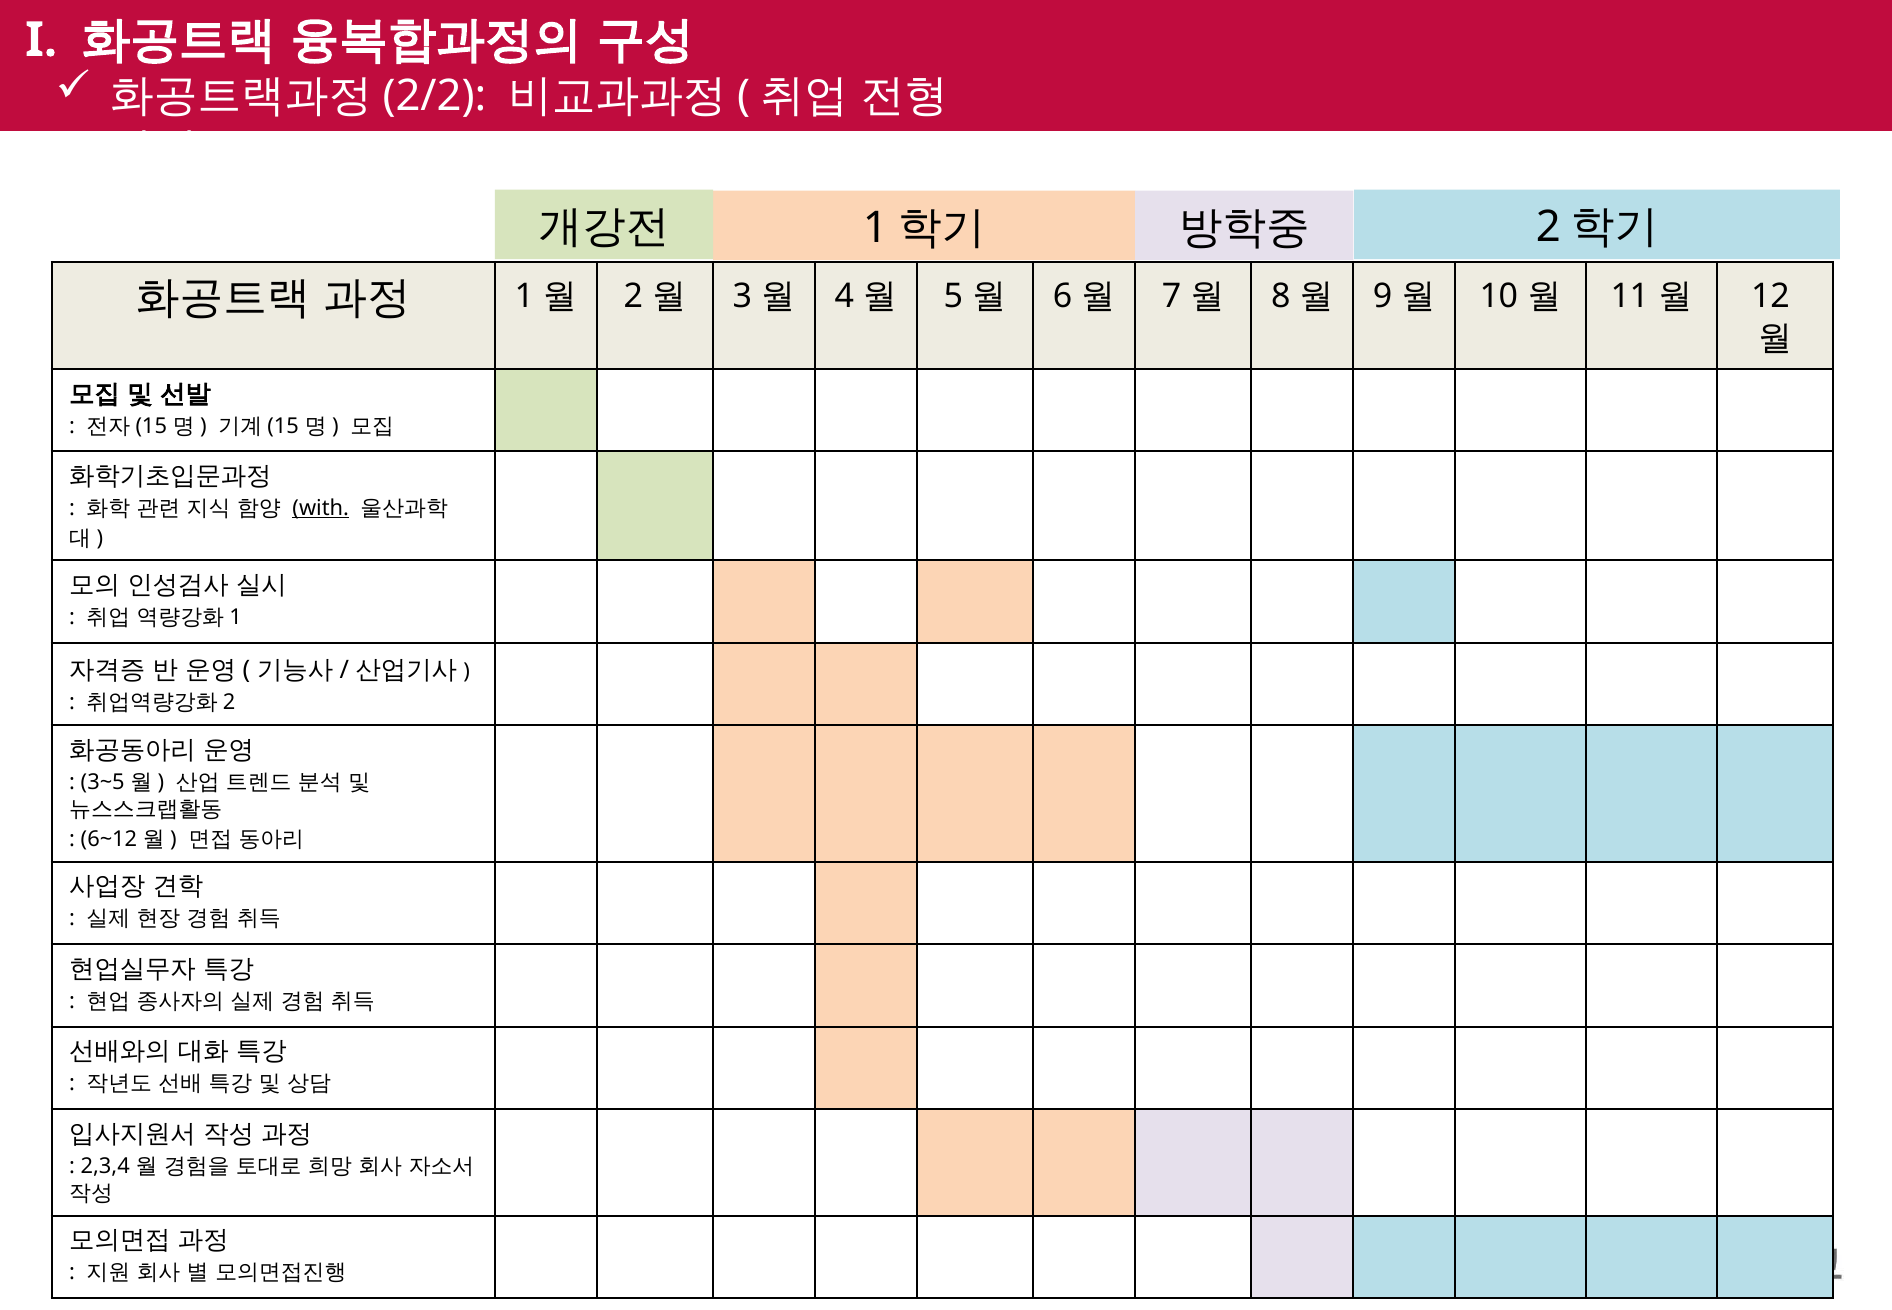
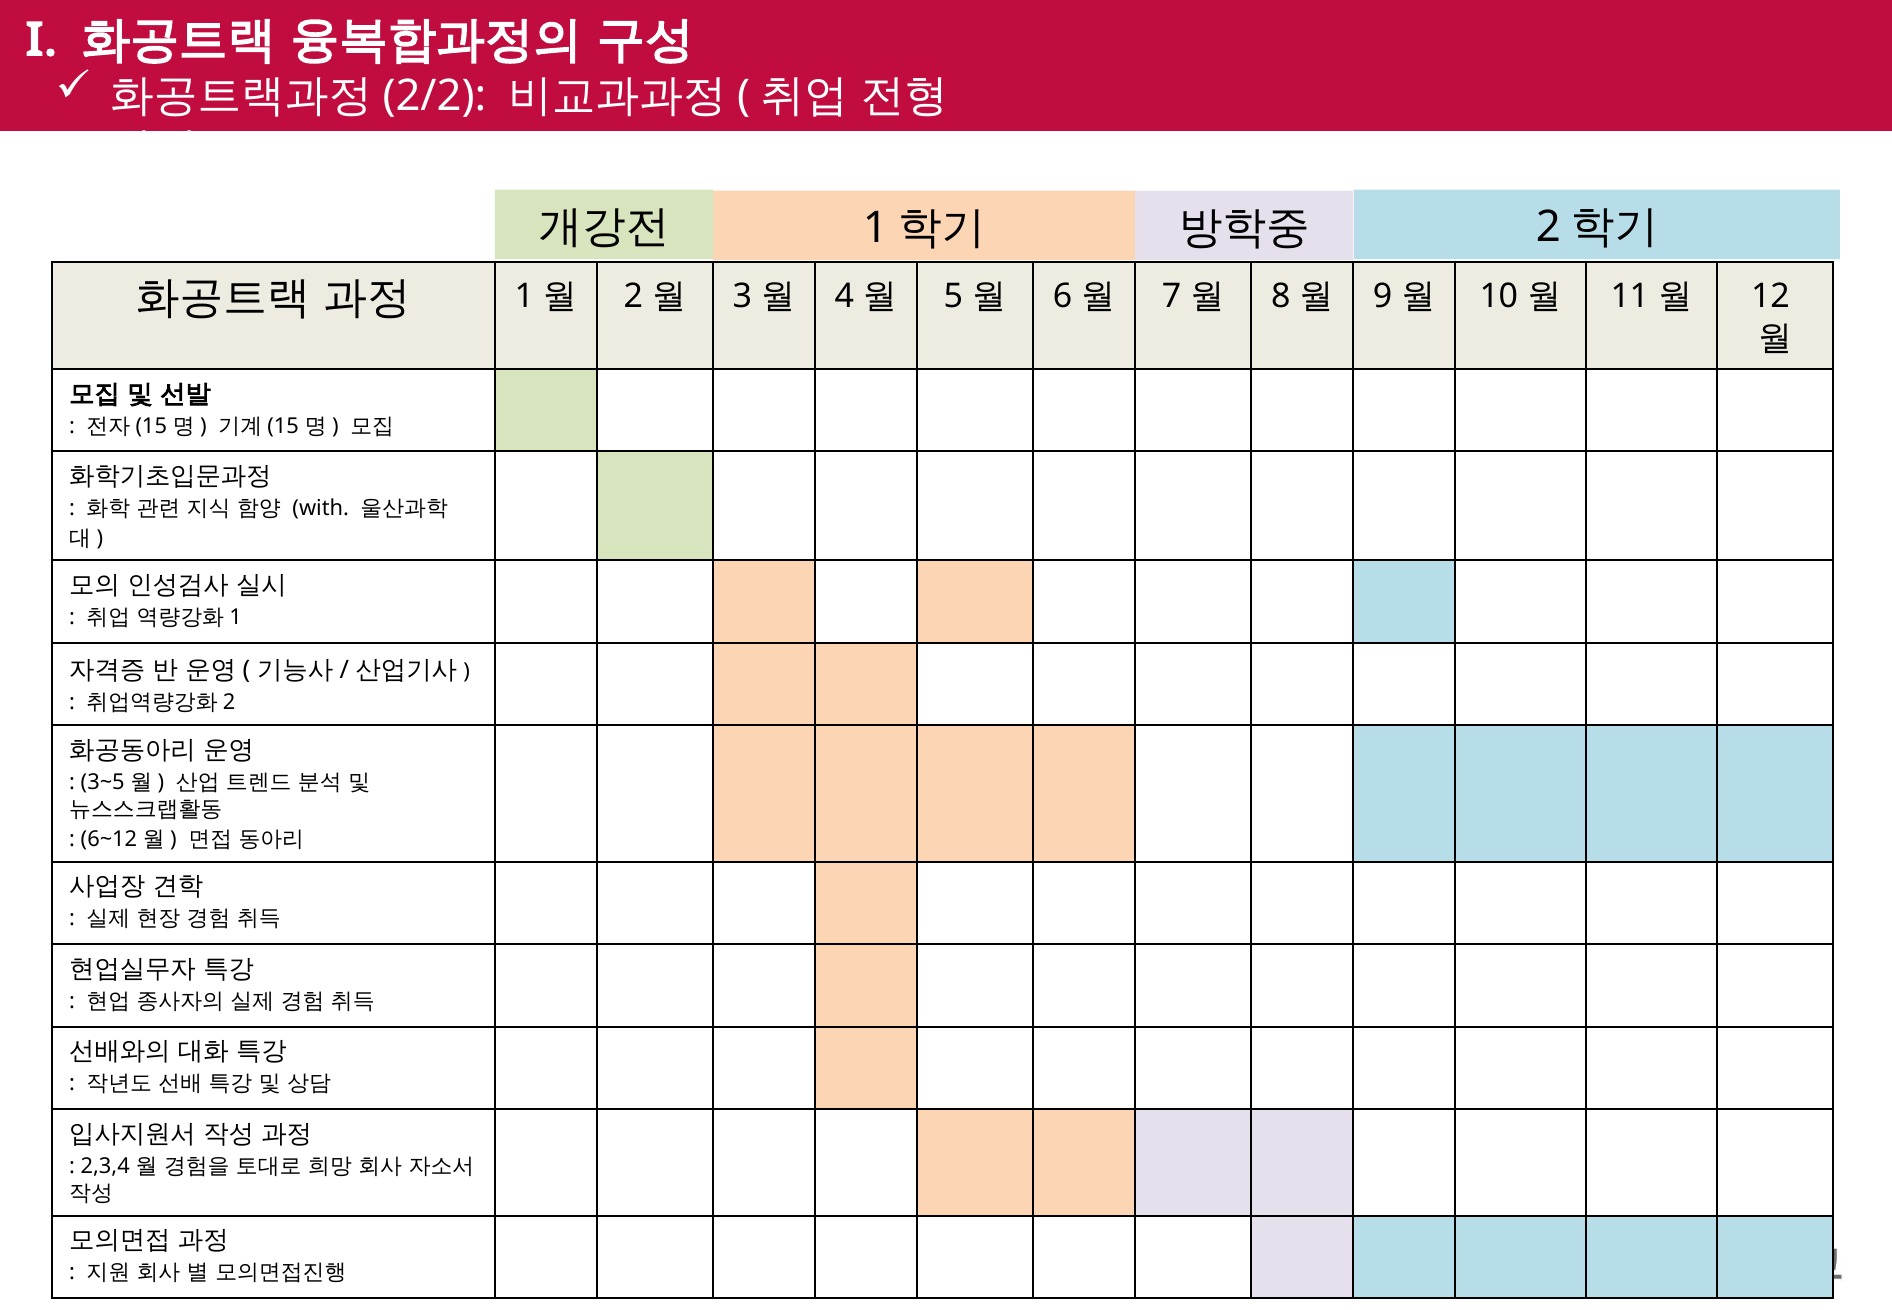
with underline: present -> none
